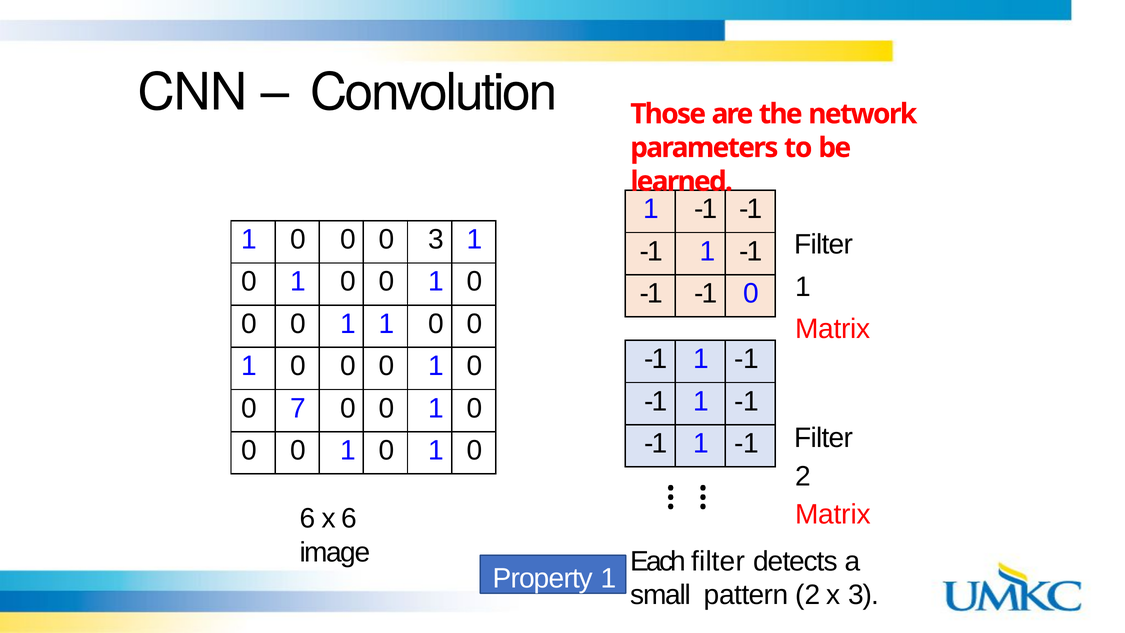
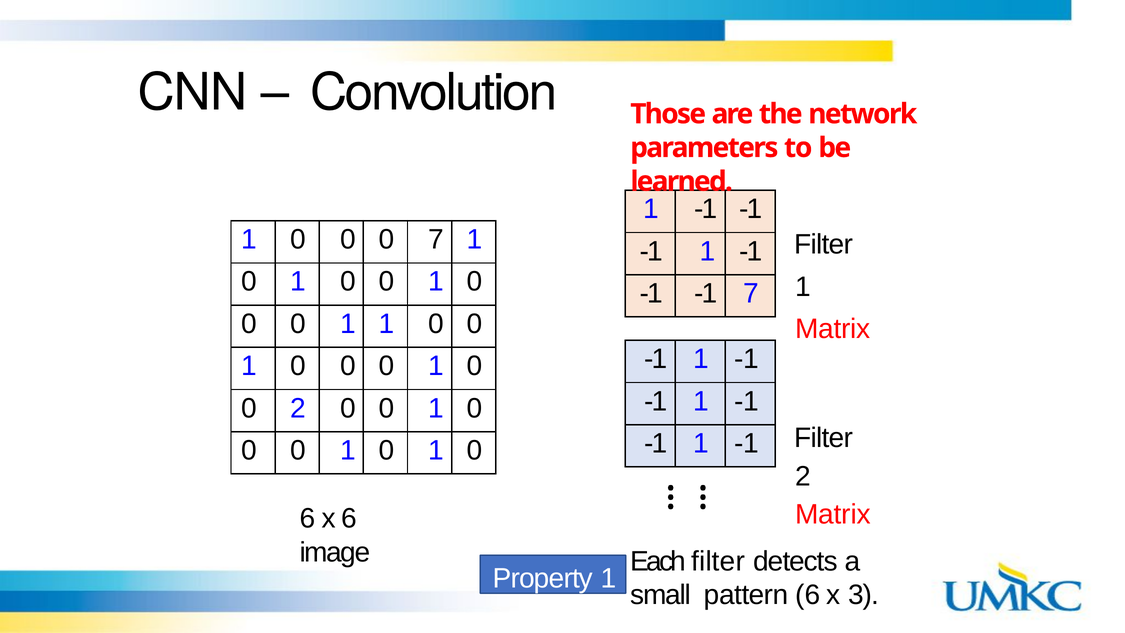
0 3: 3 -> 7
-1 0: 0 -> 7
0 7: 7 -> 2
pattern 2: 2 -> 6
